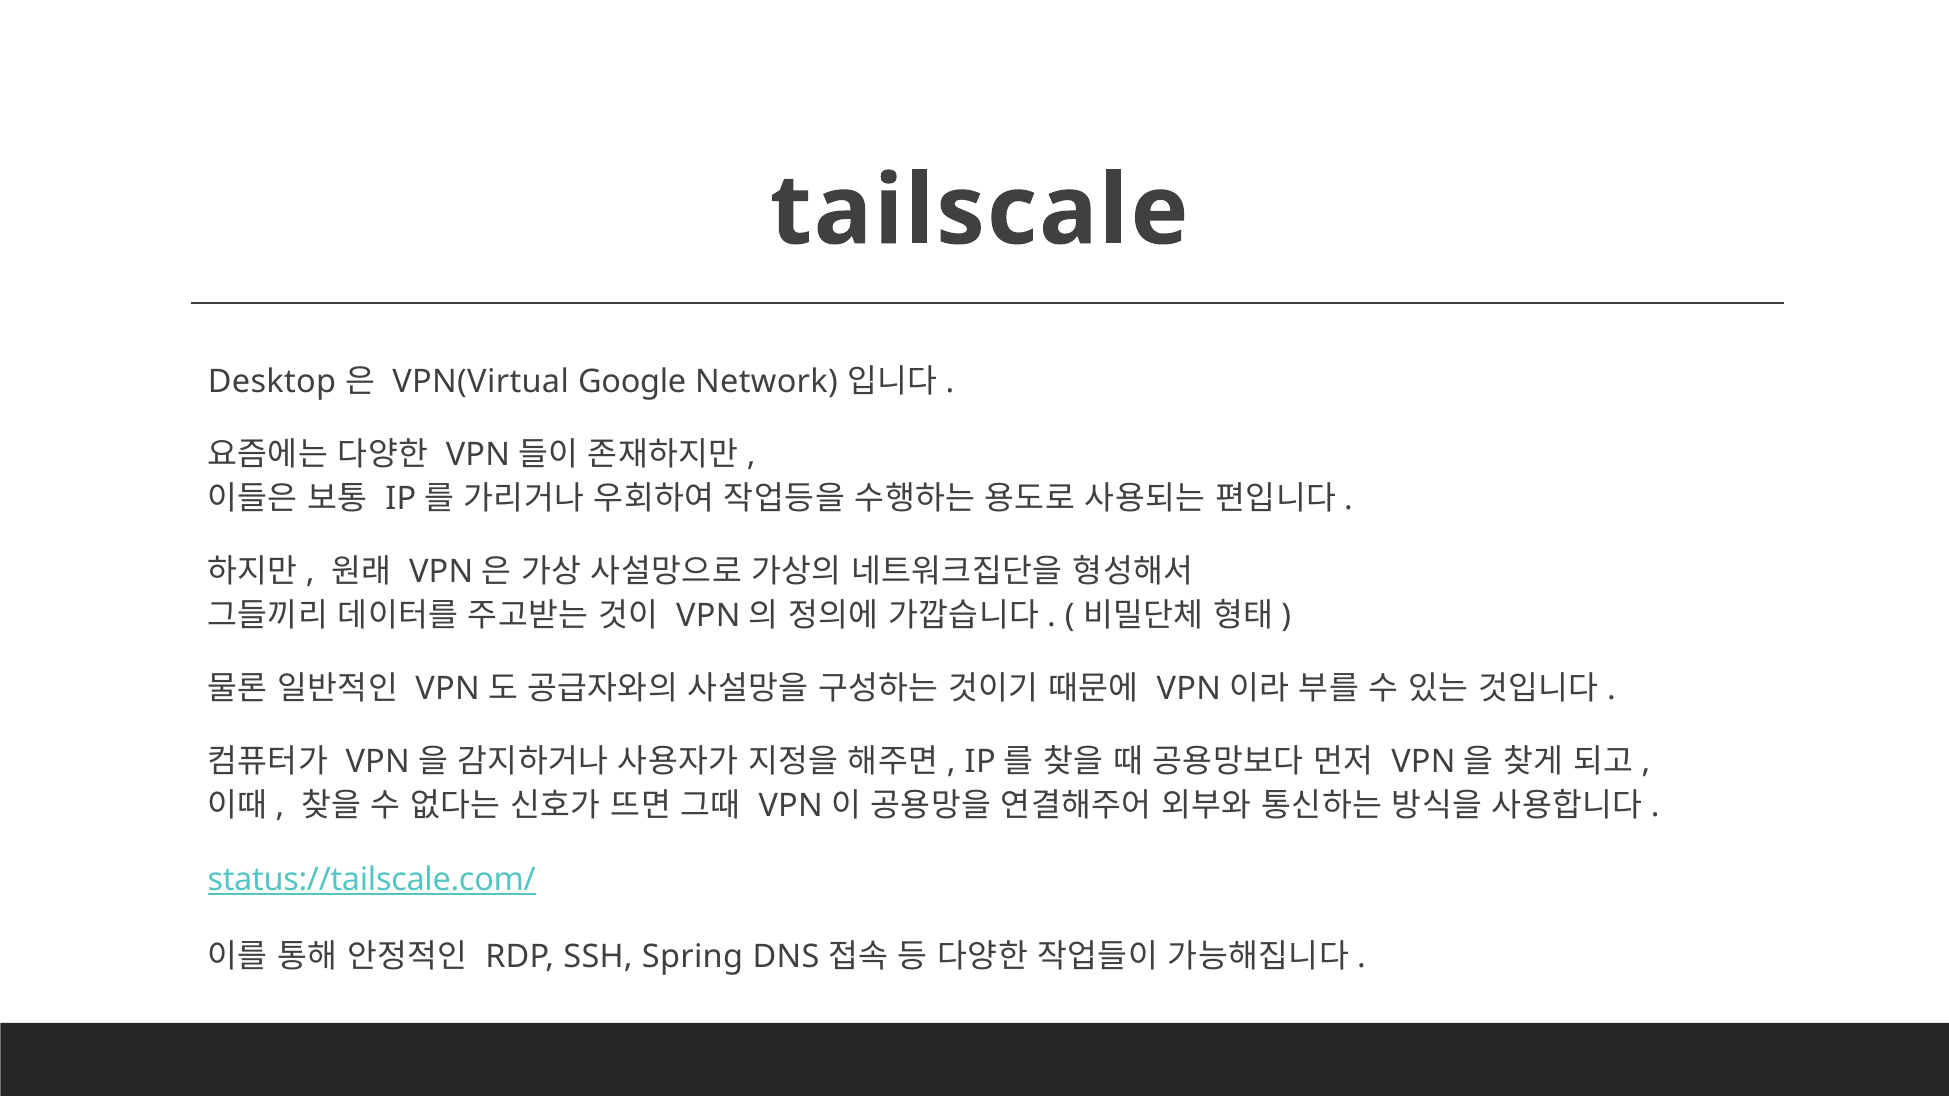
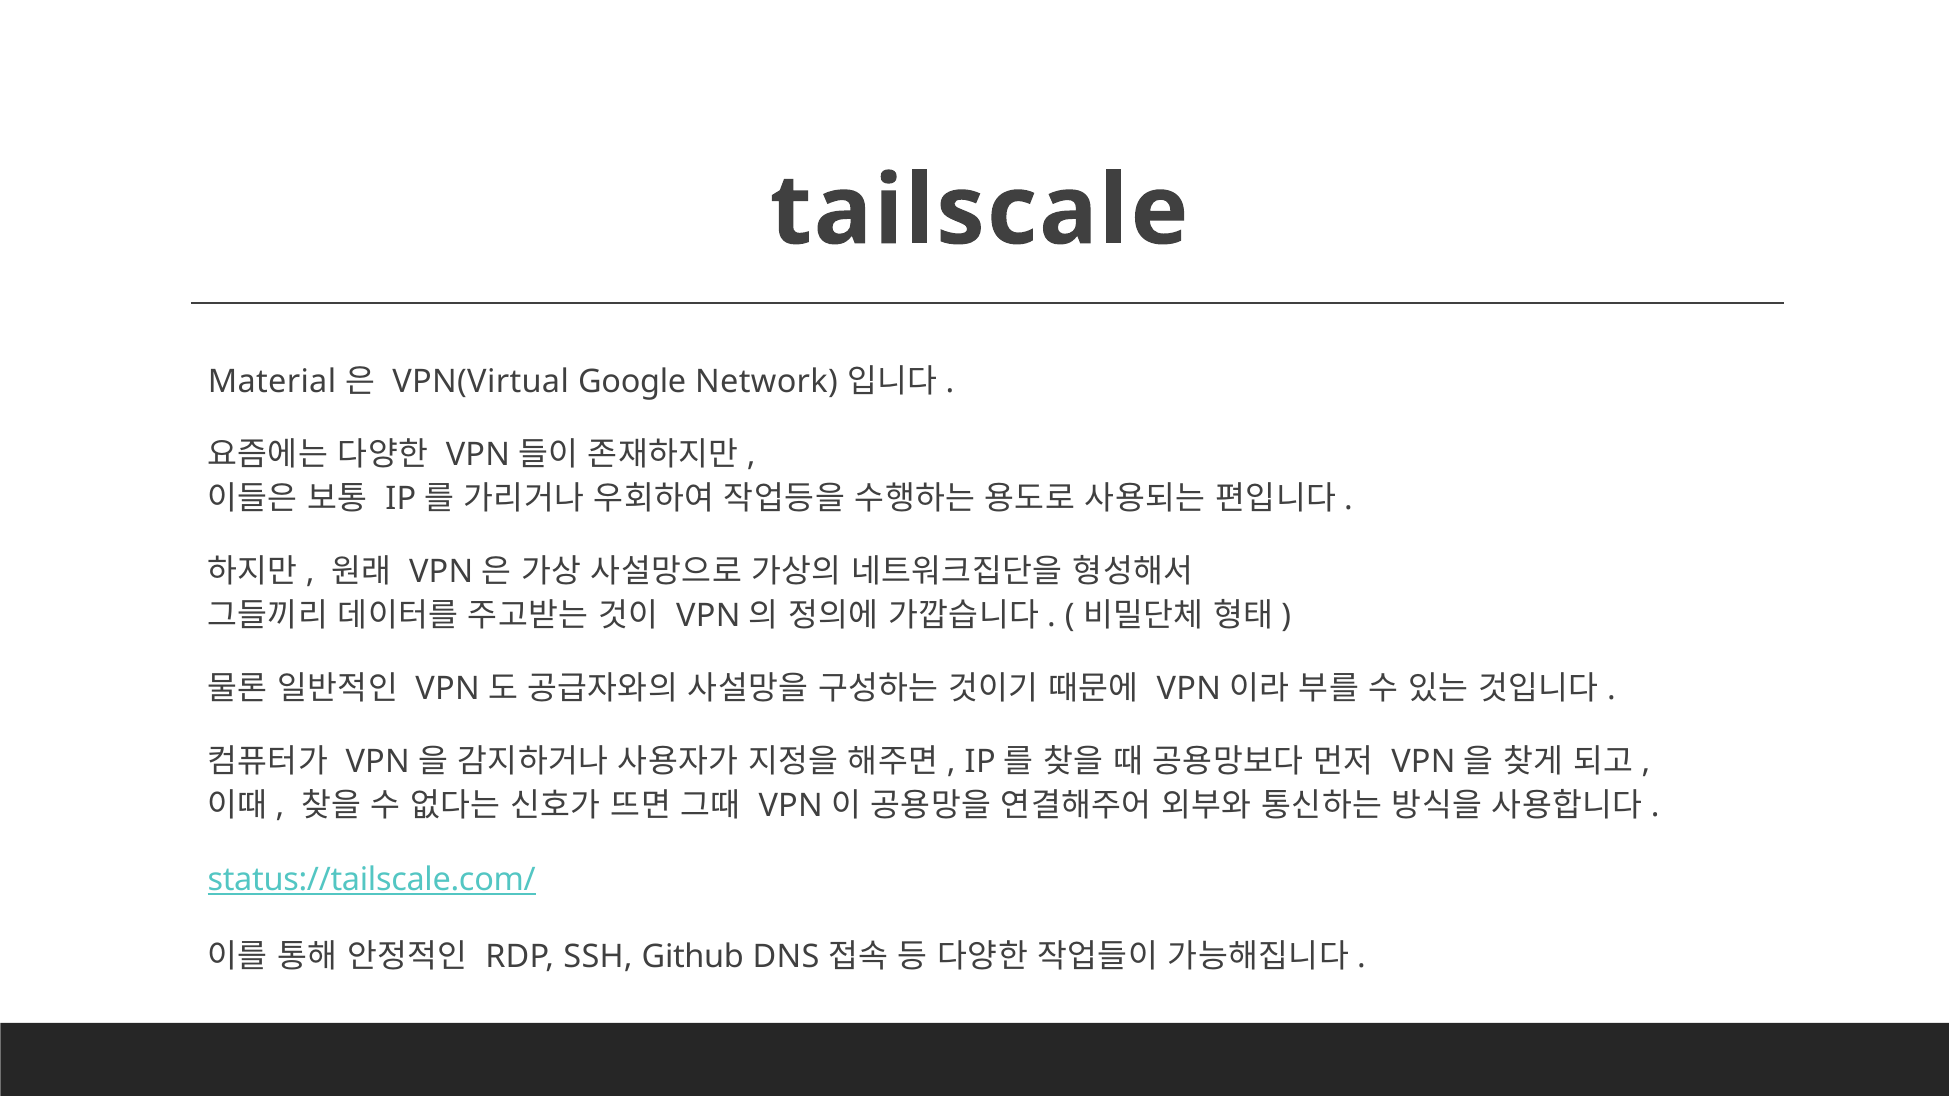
Desktop: Desktop -> Material
Spring: Spring -> Github
